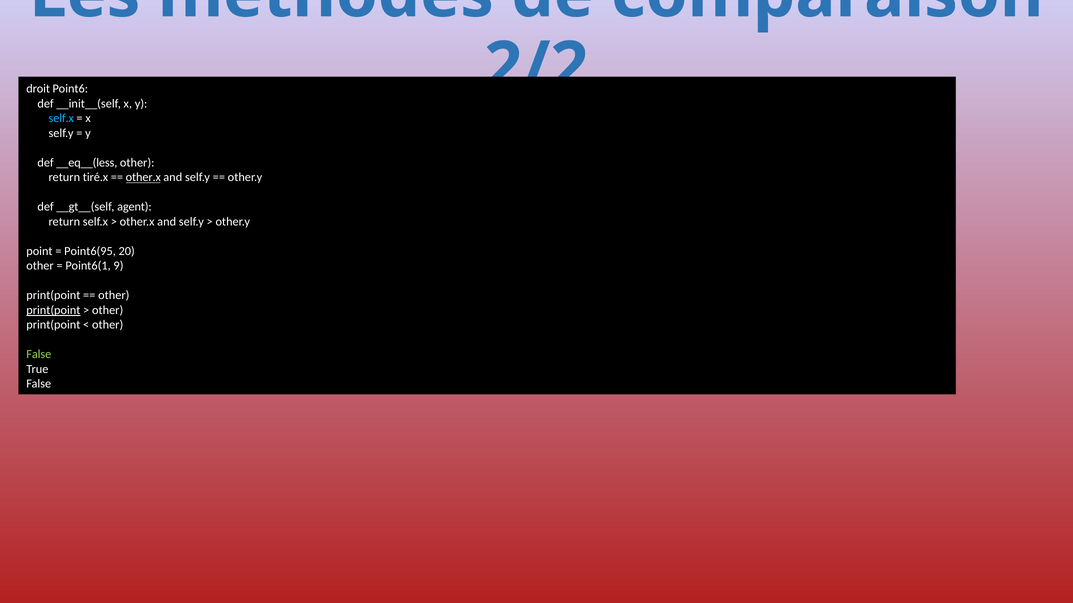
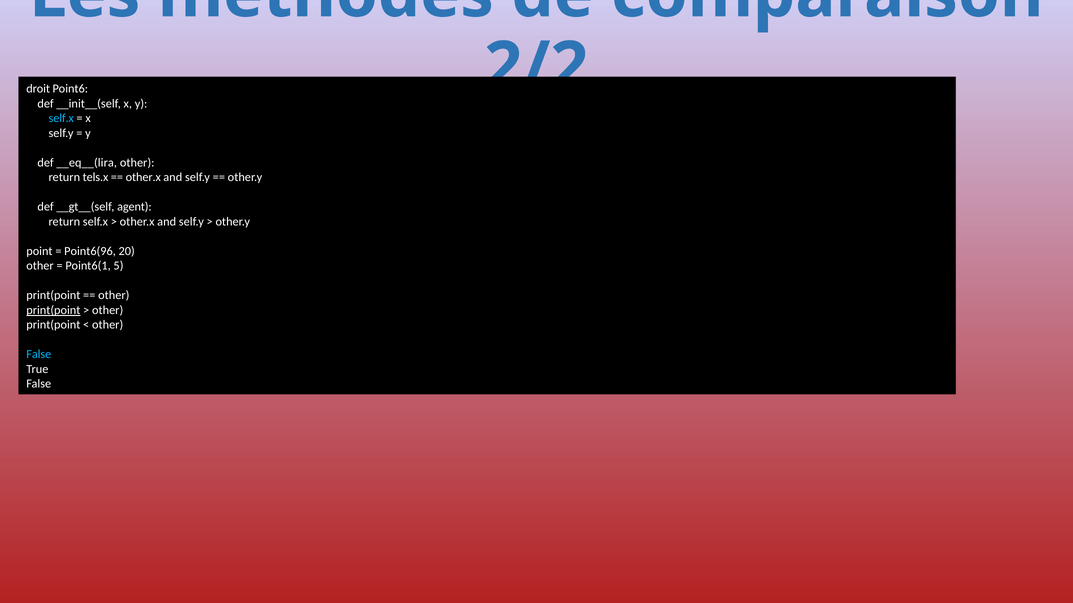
__eq__(less: __eq__(less -> __eq__(lira
tiré.x: tiré.x -> tels.x
other.x at (143, 178) underline: present -> none
Point6(95: Point6(95 -> Point6(96
9: 9 -> 5
False at (39, 355) colour: light green -> light blue
